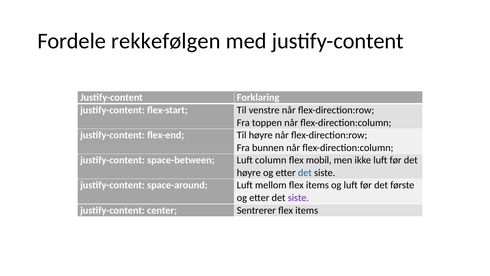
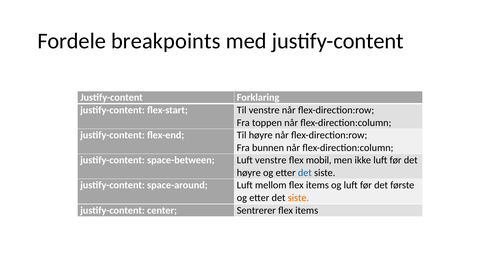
rekkefølgen: rekkefølgen -> breakpoints
Luft column: column -> venstre
siste at (298, 198) colour: purple -> orange
